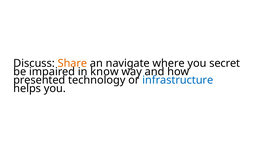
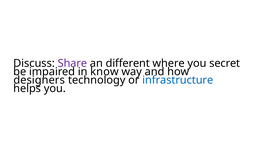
Share colour: orange -> purple
navigate: navigate -> different
presented: presented -> designers
